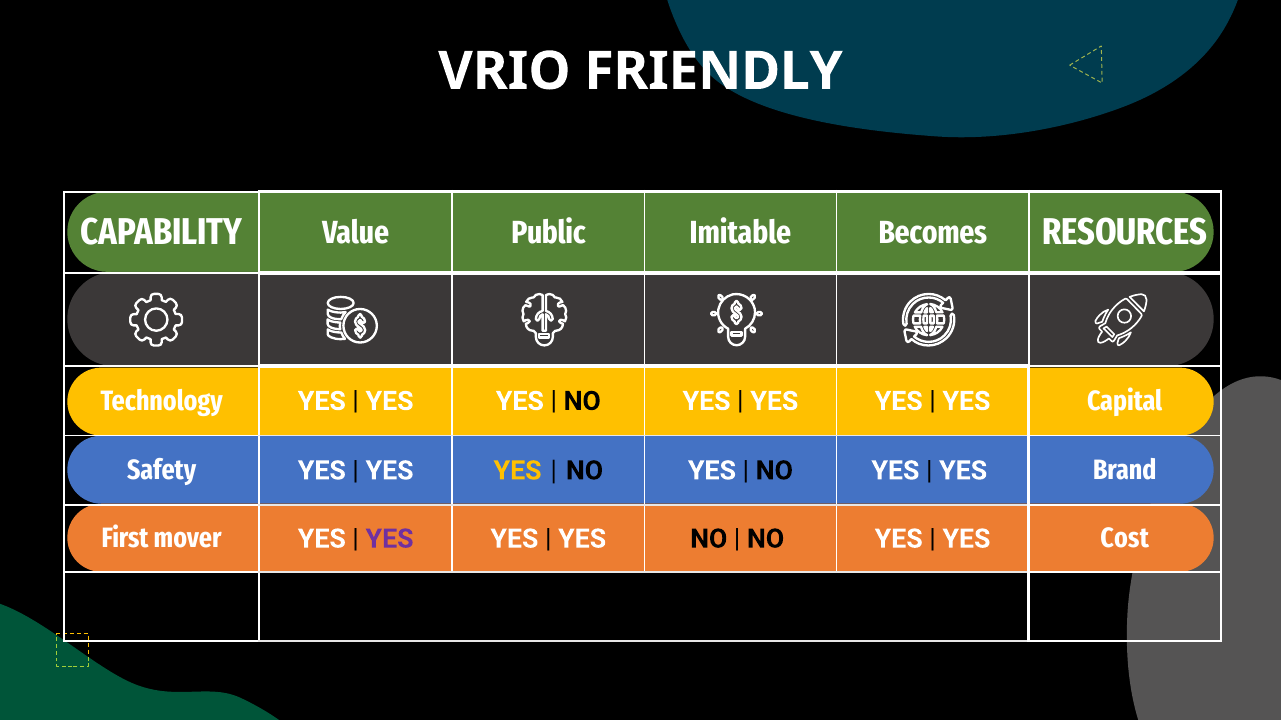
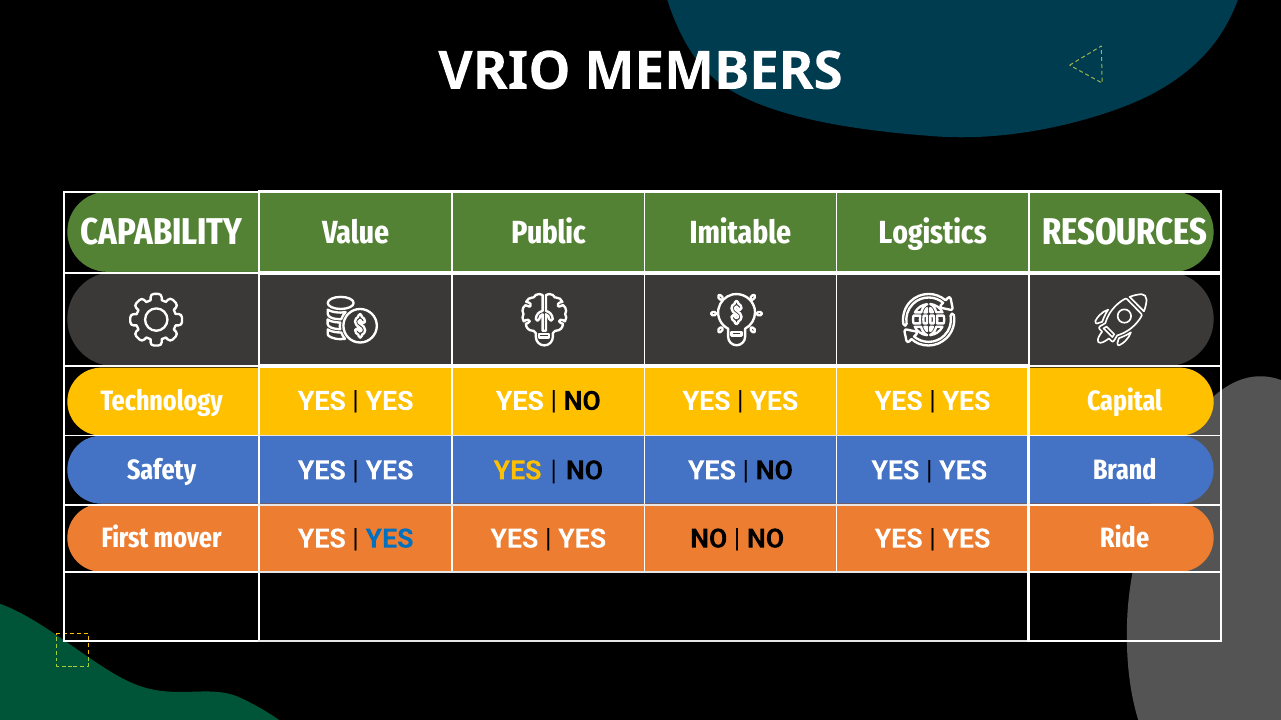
FRIENDLY: FRIENDLY -> MEMBERS
Becomes: Becomes -> Logistics
YES at (390, 539) colour: purple -> blue
Cost: Cost -> Ride
